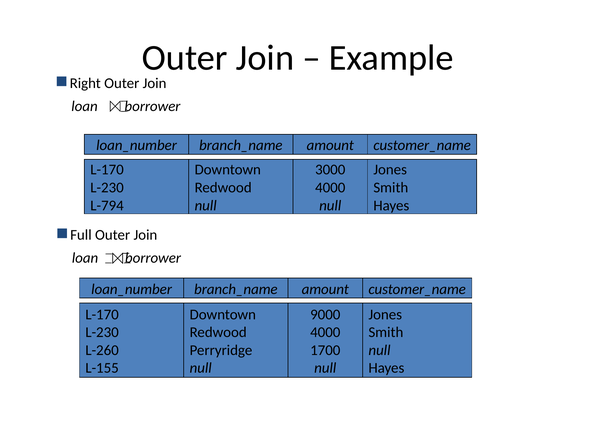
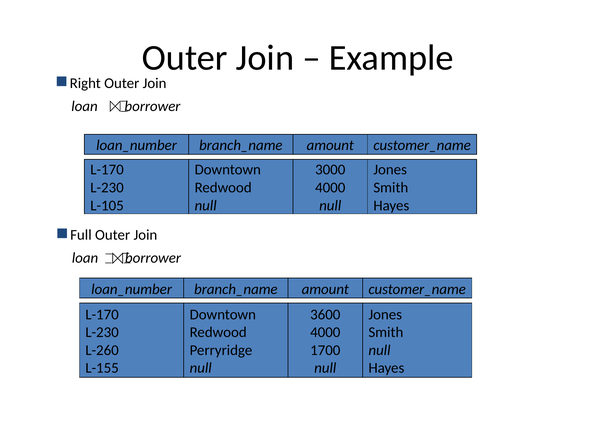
L-794: L-794 -> L-105
9000: 9000 -> 3600
